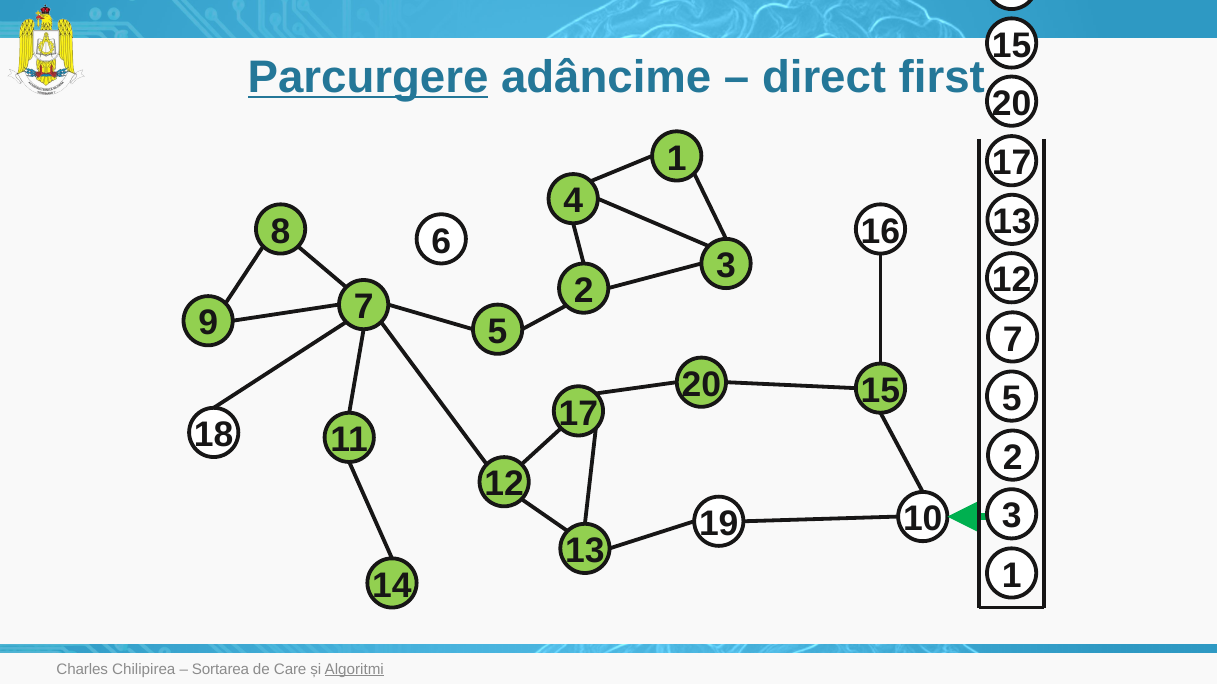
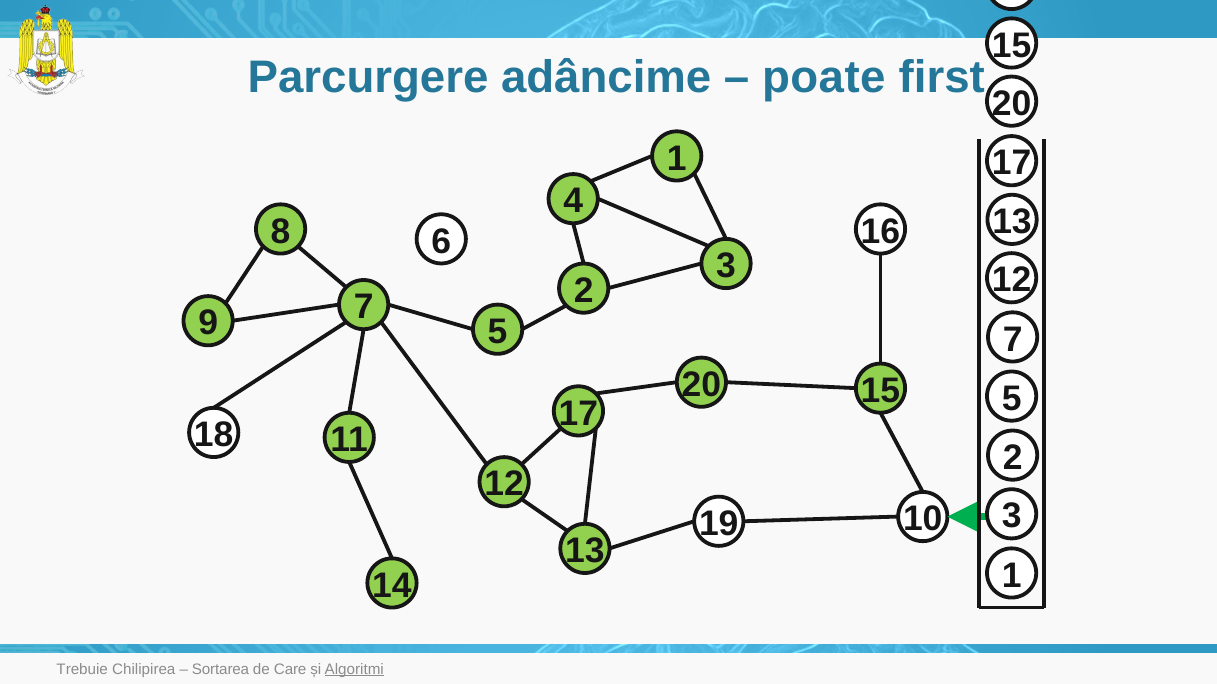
Parcurgere underline: present -> none
direct: direct -> poate
Charles: Charles -> Trebuie
